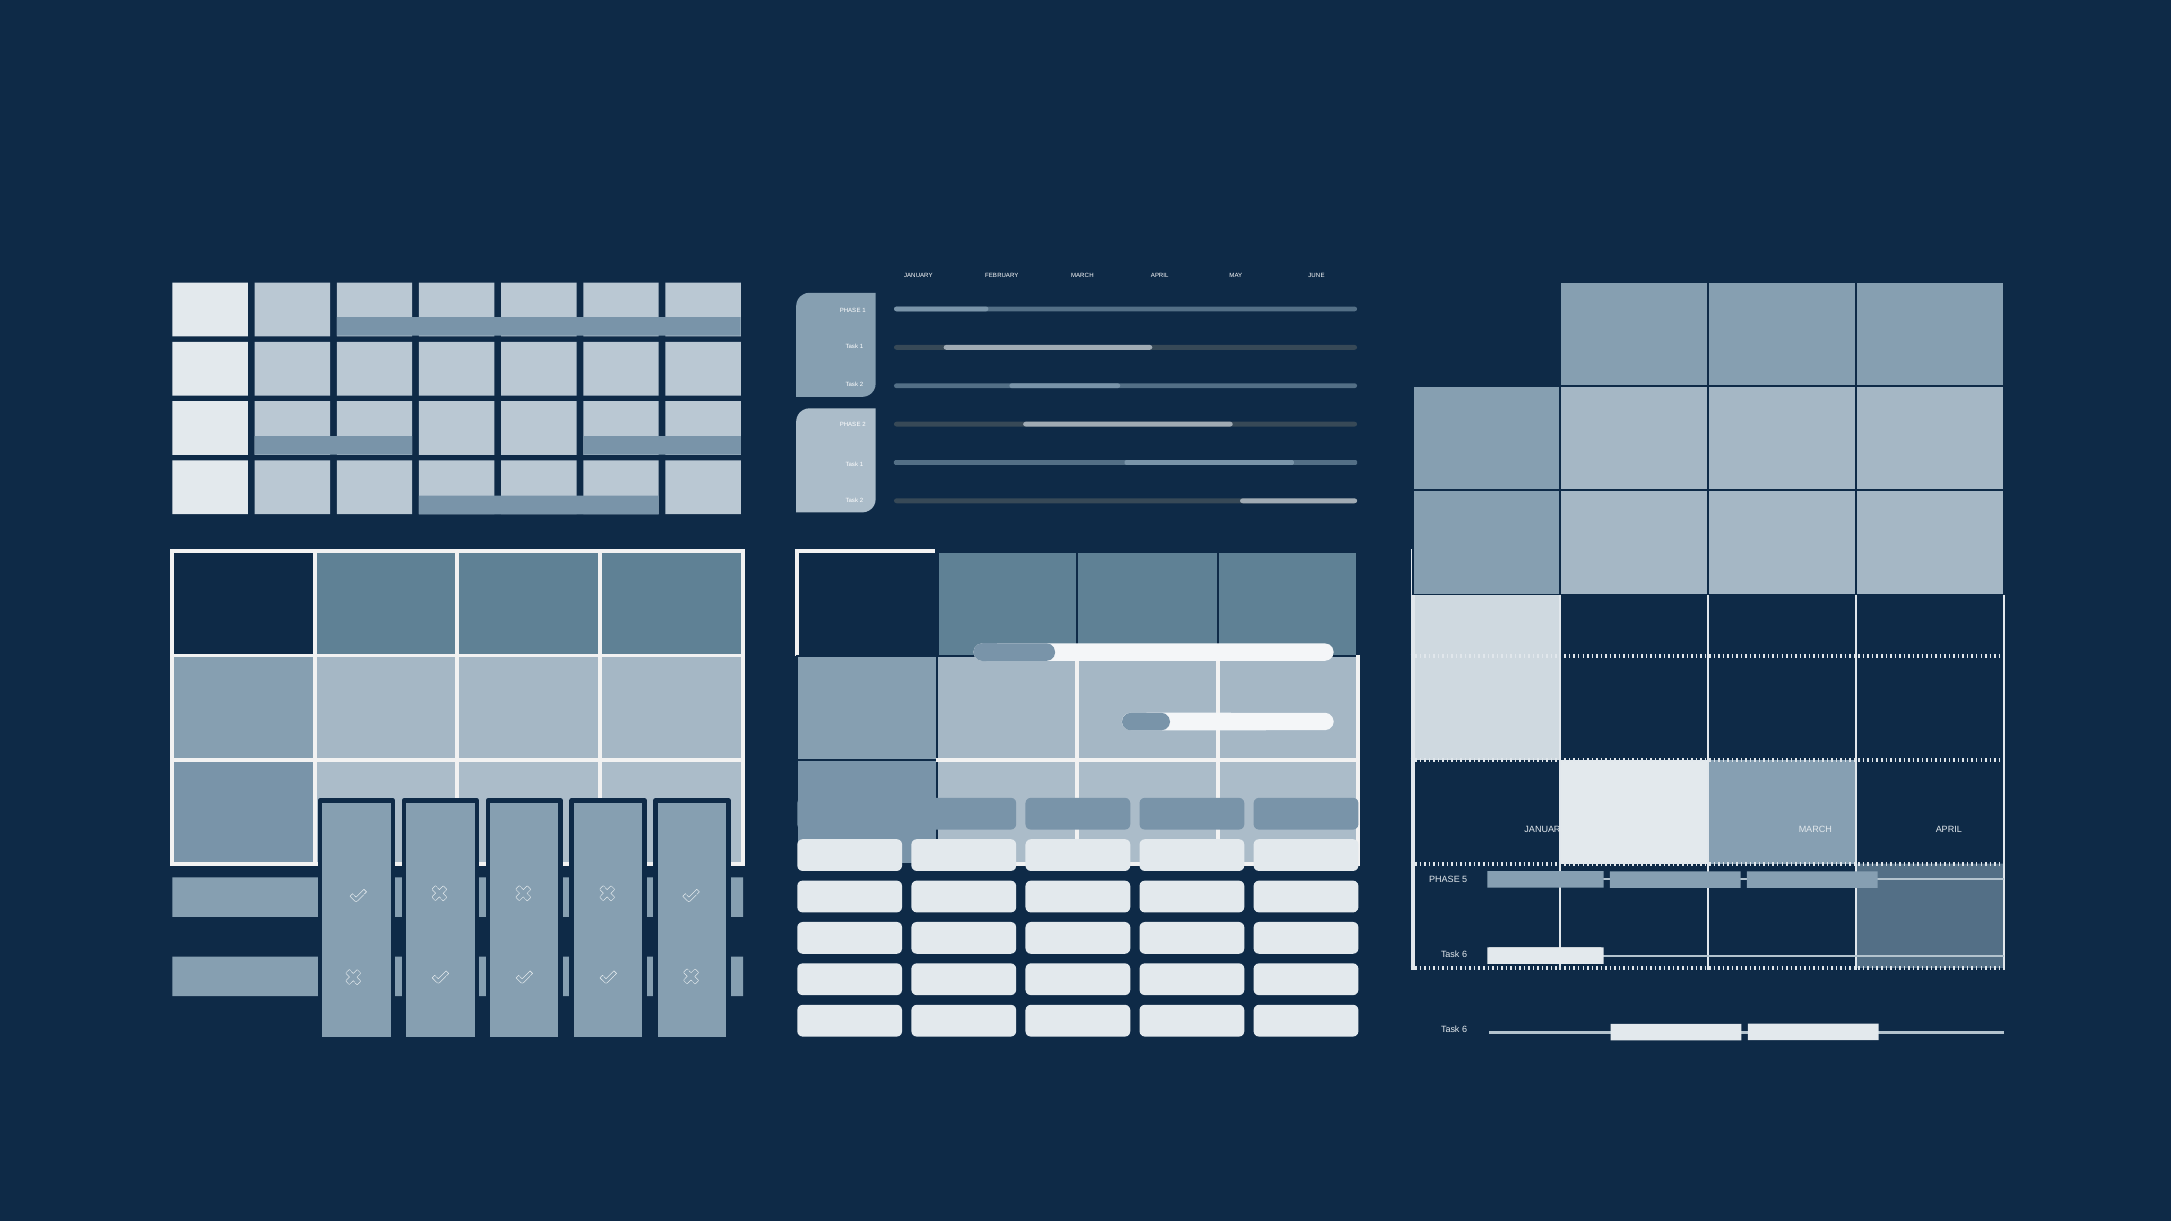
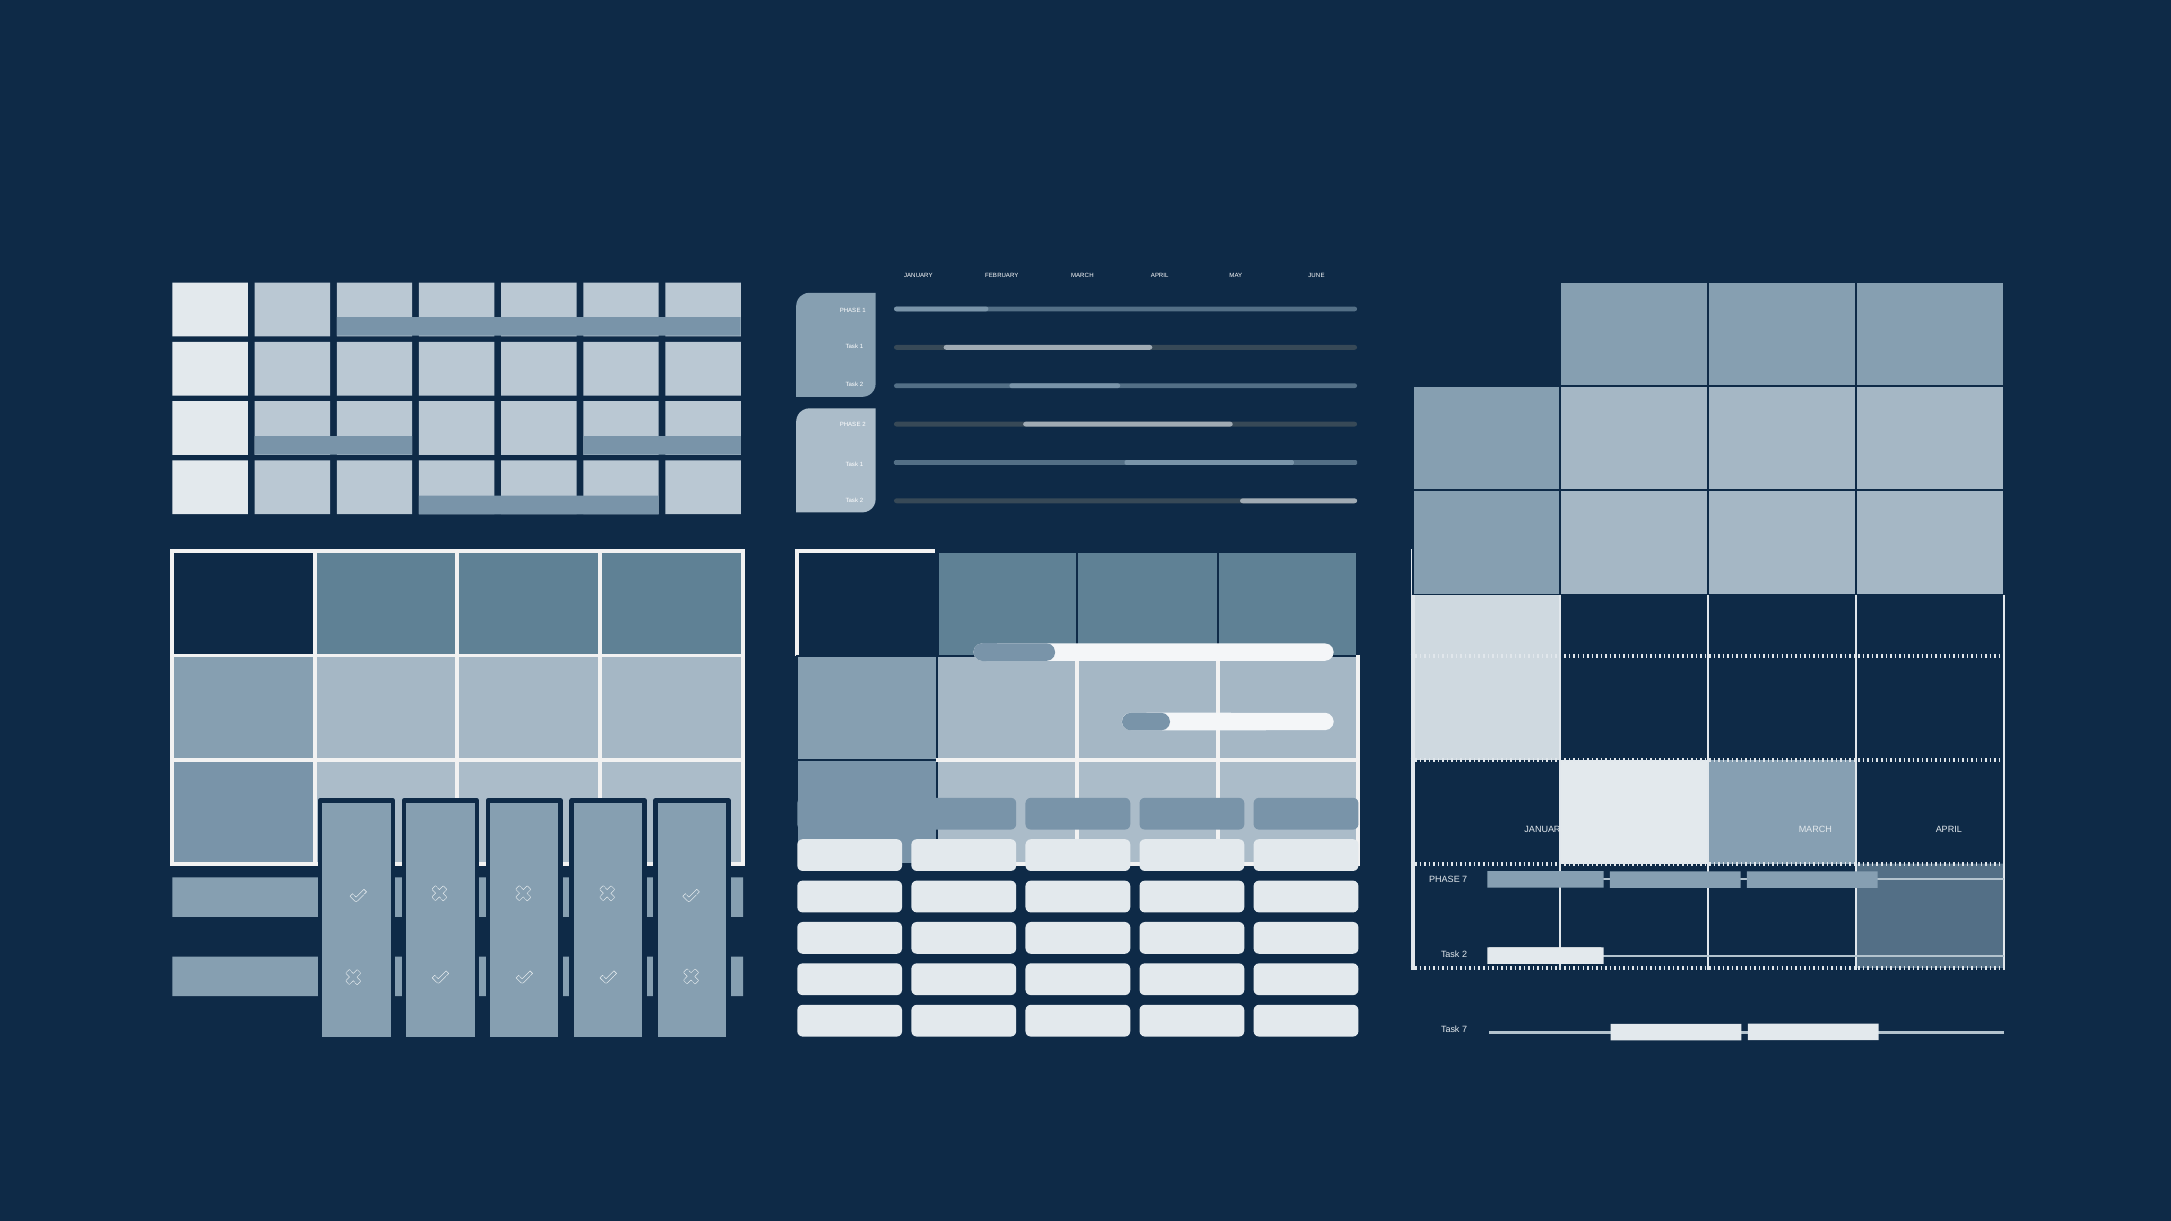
PHASE 5: 5 -> 7
6 at (1465, 955): 6 -> 2
6 at (1465, 1030): 6 -> 7
